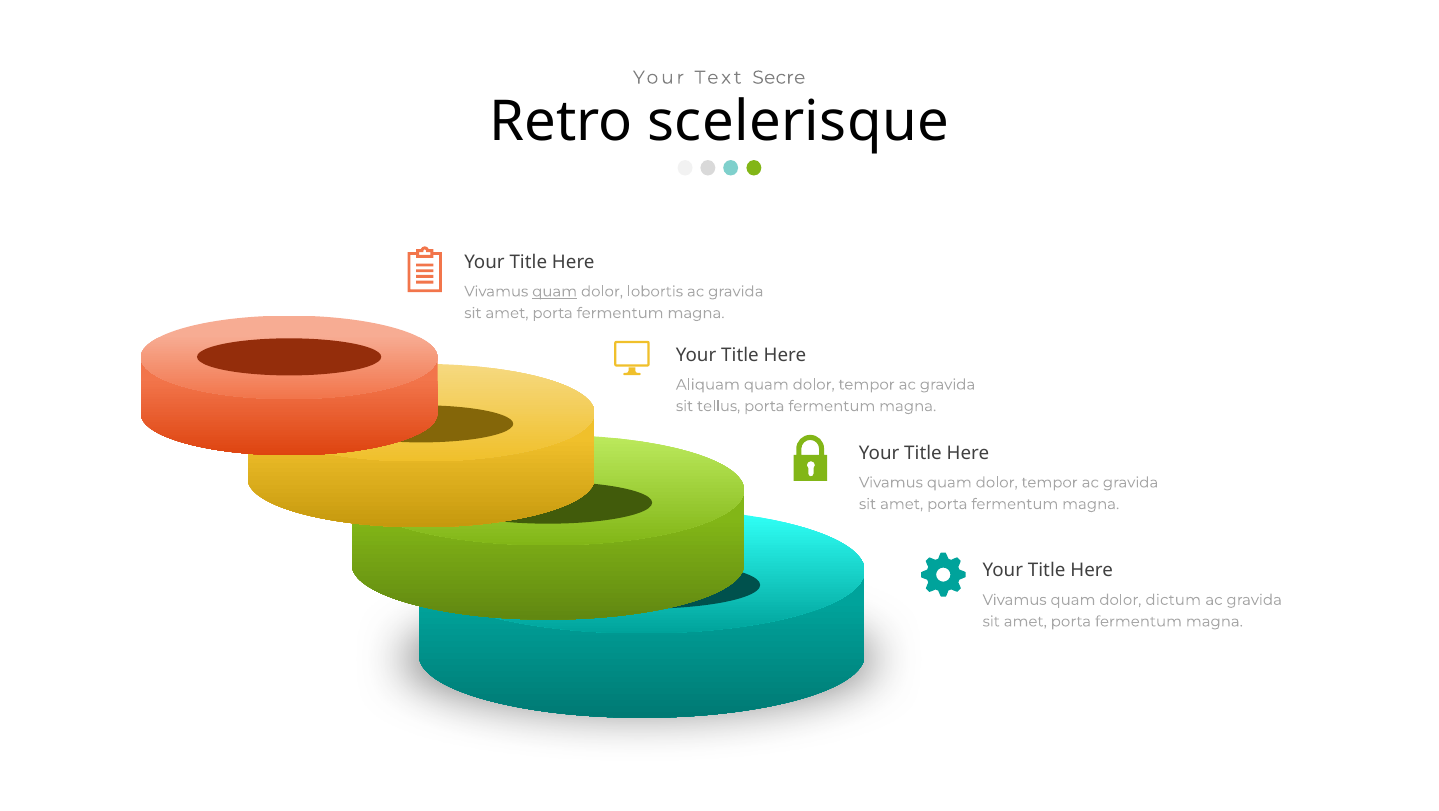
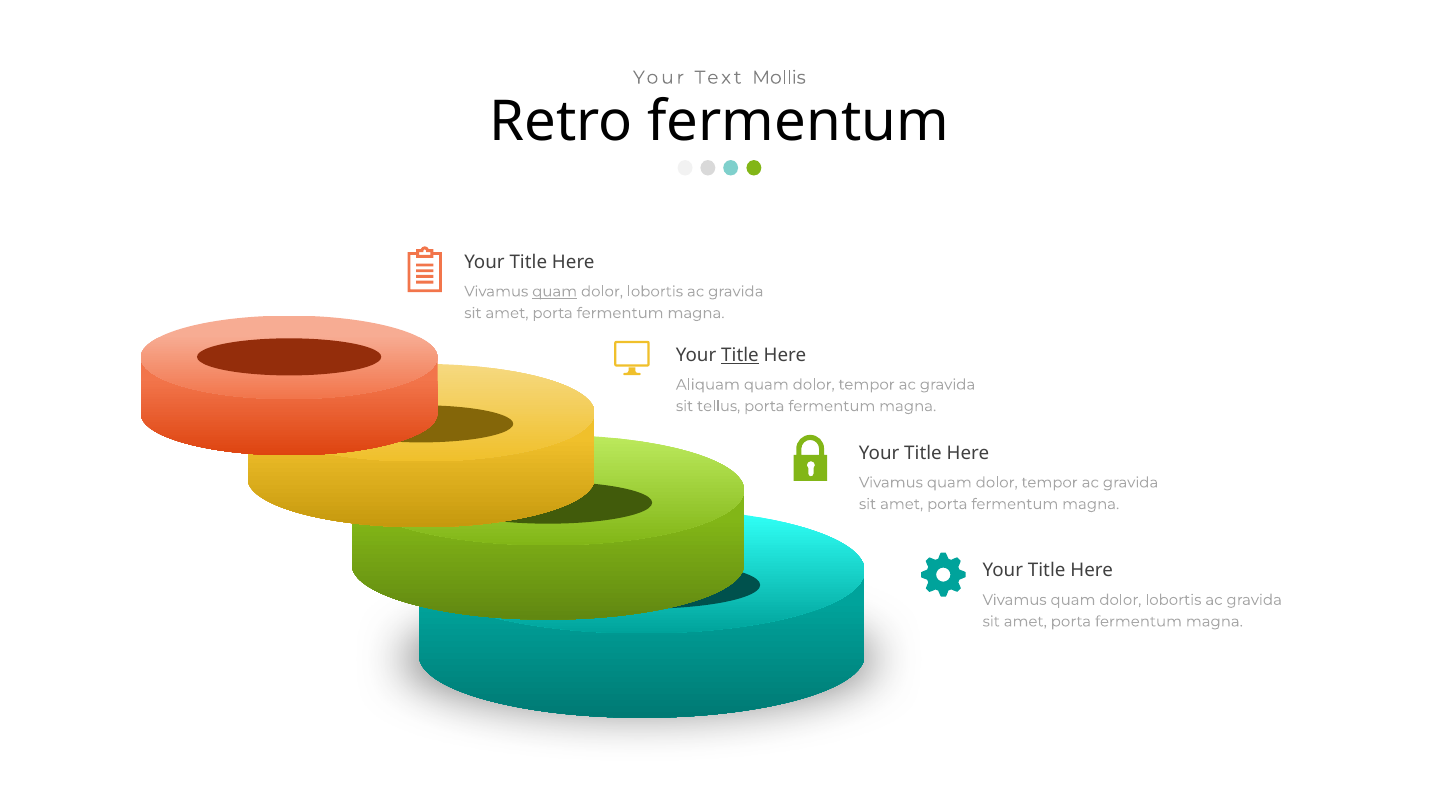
Secre: Secre -> Mollis
Retro scelerisque: scelerisque -> fermentum
Title at (740, 355) underline: none -> present
dictum at (1173, 600): dictum -> lobortis
